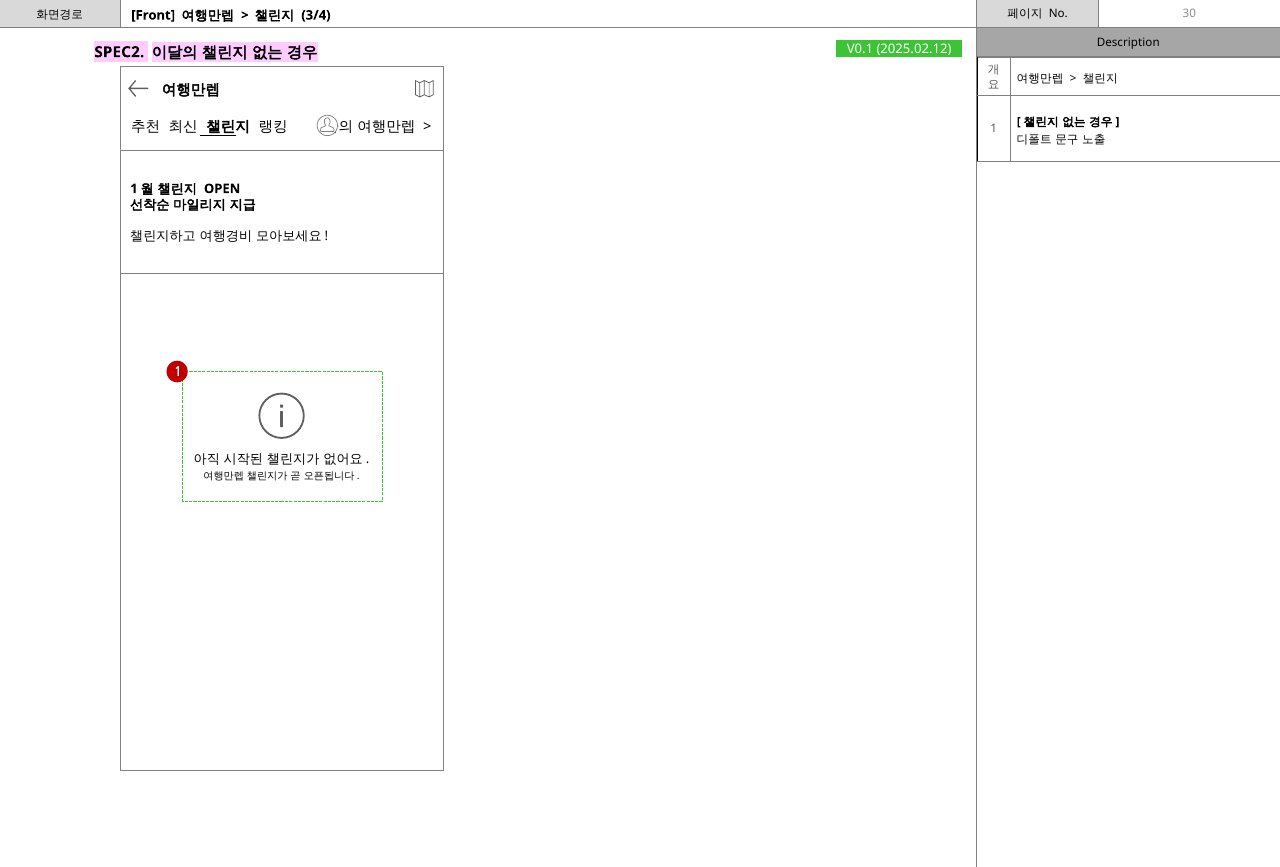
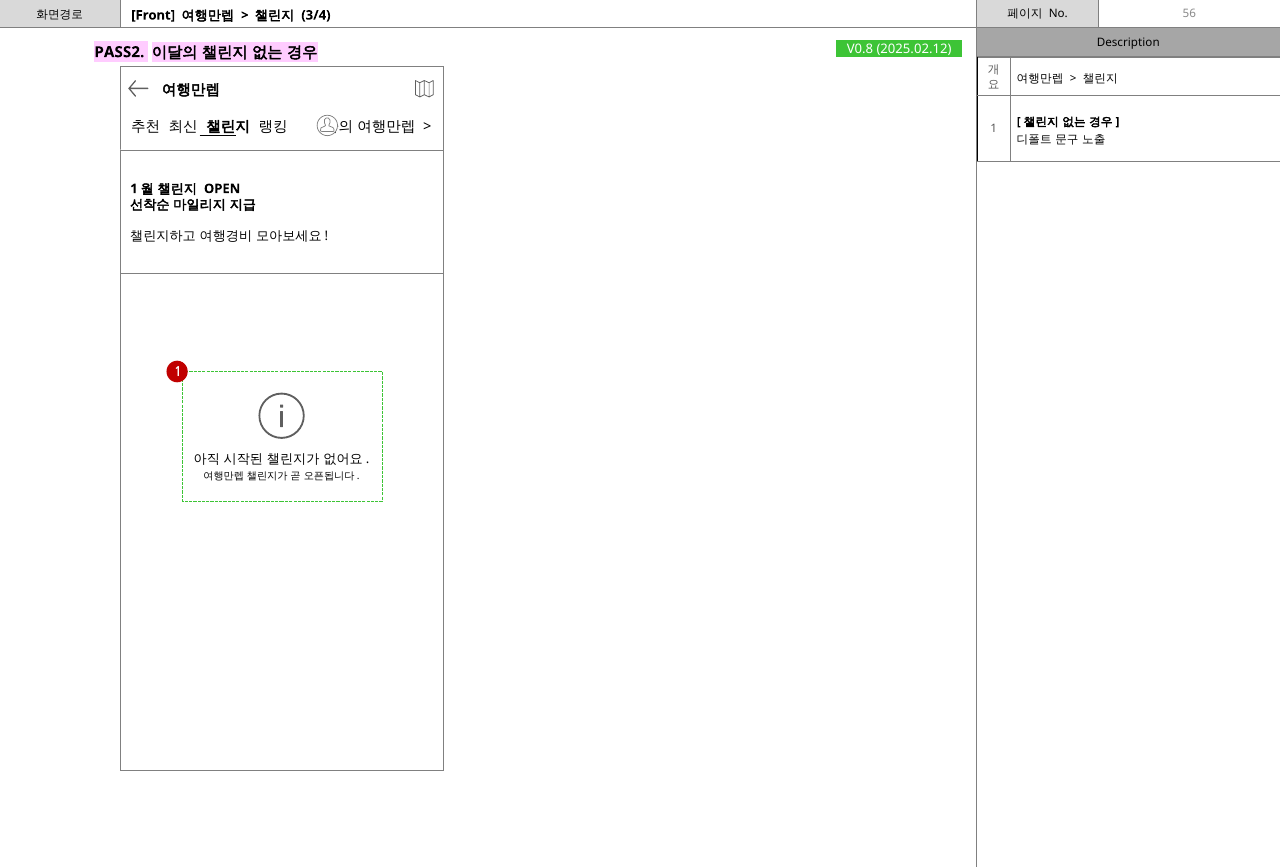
30: 30 -> 56
V0.1: V0.1 -> V0.8
SPEC2: SPEC2 -> PASS2
